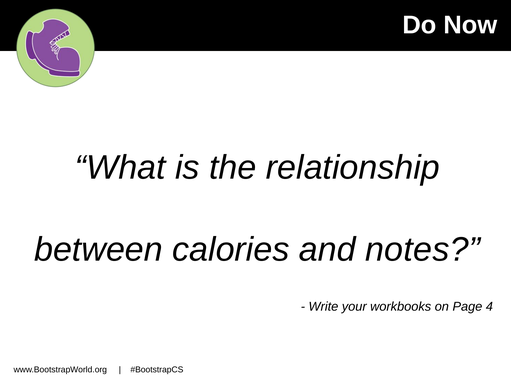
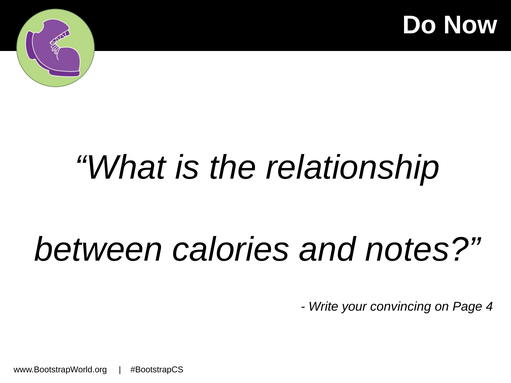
workbooks: workbooks -> convincing
